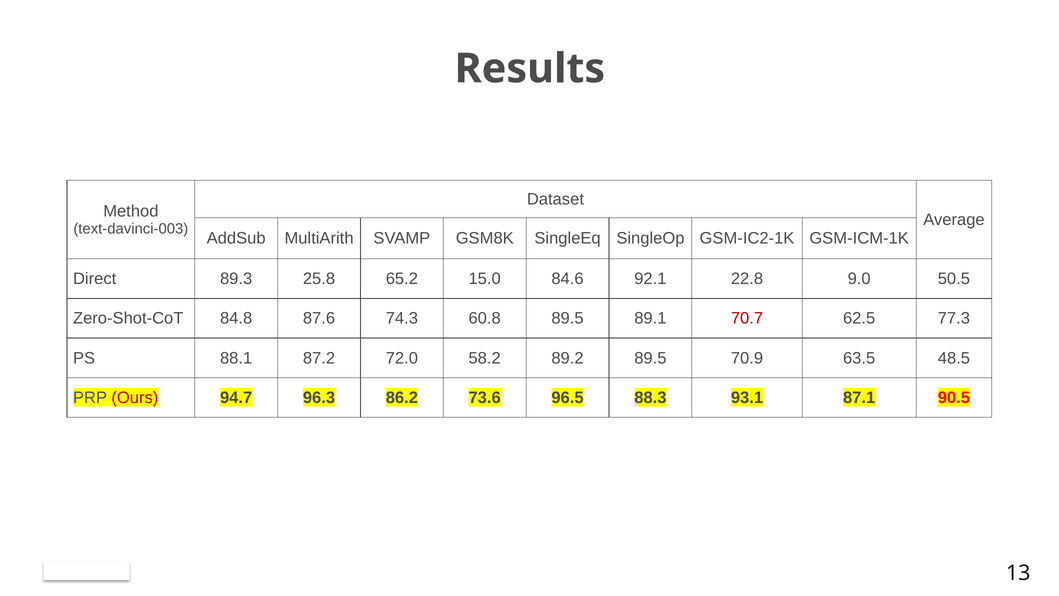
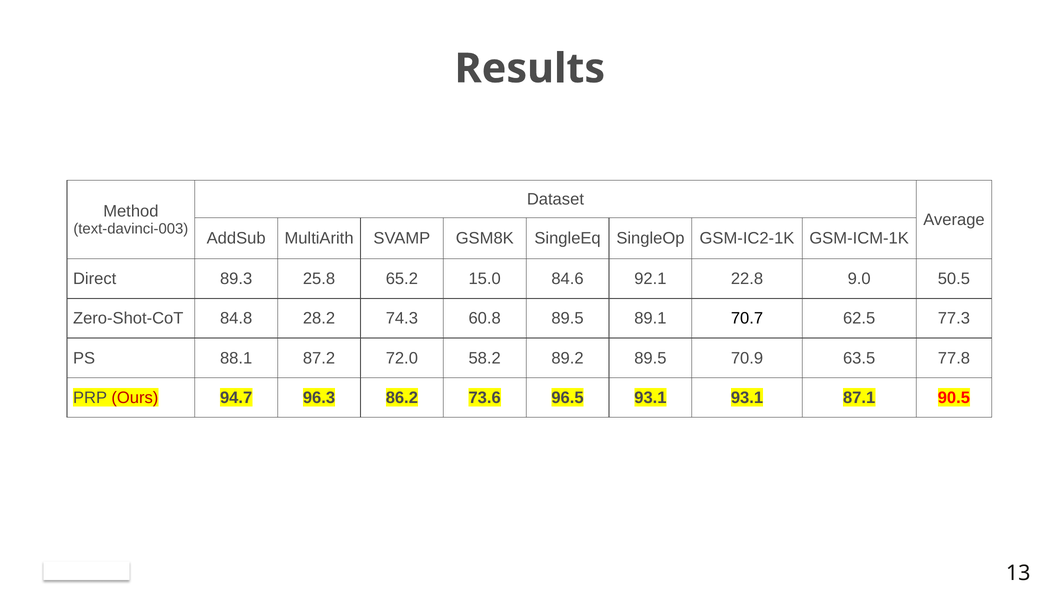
87.6: 87.6 -> 28.2
70.7 colour: red -> black
48.5: 48.5 -> 77.8
96.5 88.3: 88.3 -> 93.1
